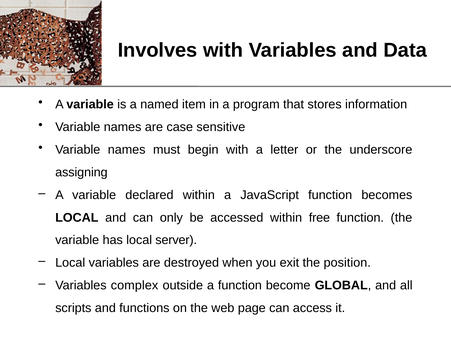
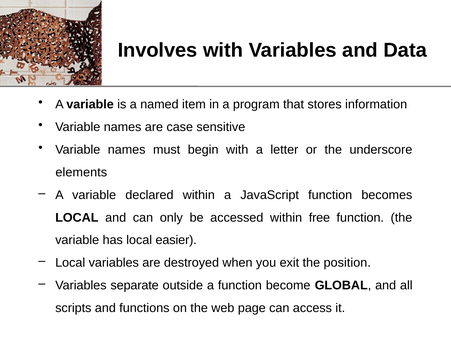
assigning: assigning -> elements
server: server -> easier
complex: complex -> separate
